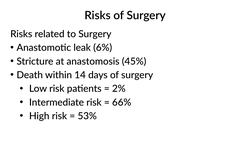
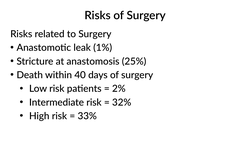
6%: 6% -> 1%
45%: 45% -> 25%
14: 14 -> 40
66%: 66% -> 32%
53%: 53% -> 33%
